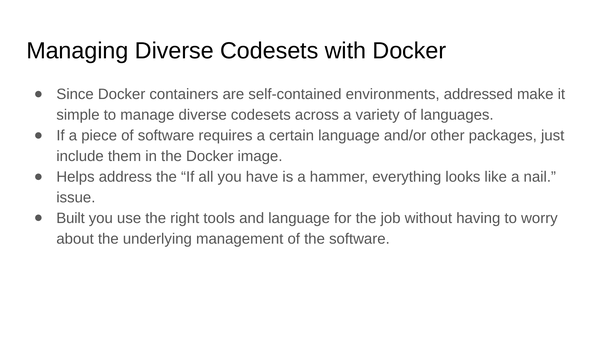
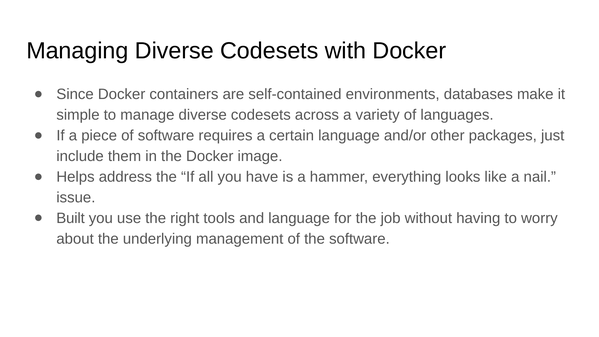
addressed: addressed -> databases
